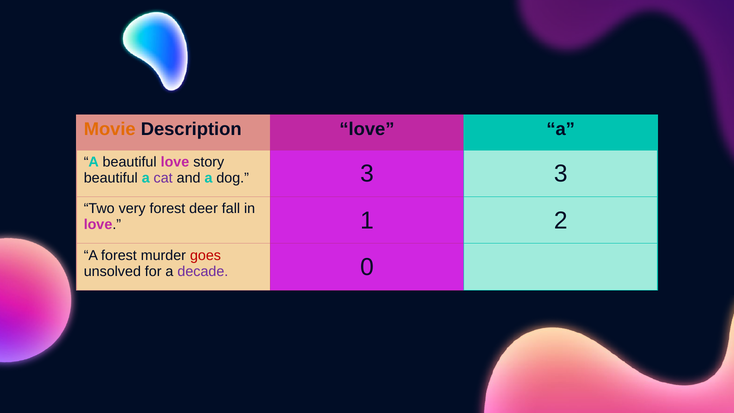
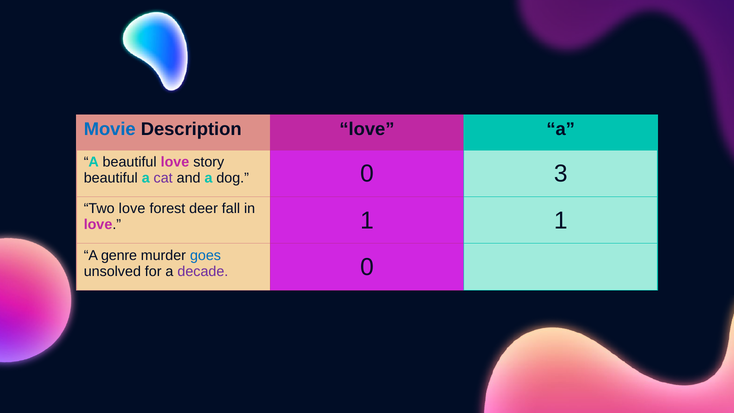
Movie colour: orange -> blue
dog 3: 3 -> 0
Two very: very -> love
1 2: 2 -> 1
A forest: forest -> genre
goes colour: red -> blue
